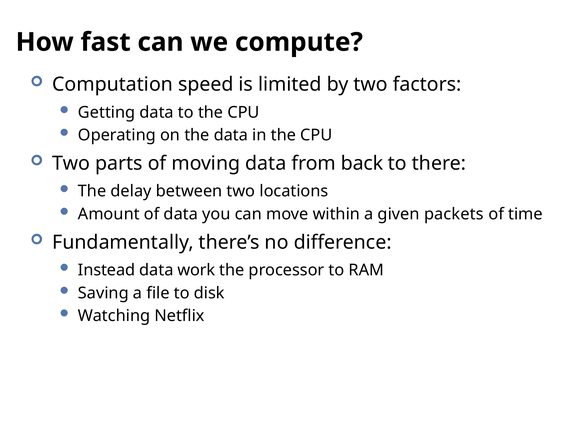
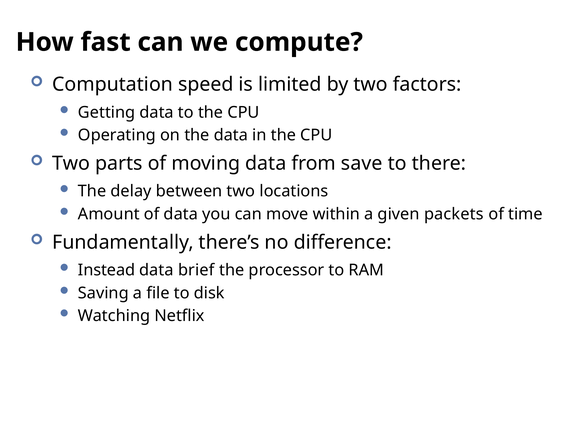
back: back -> save
work: work -> brief
